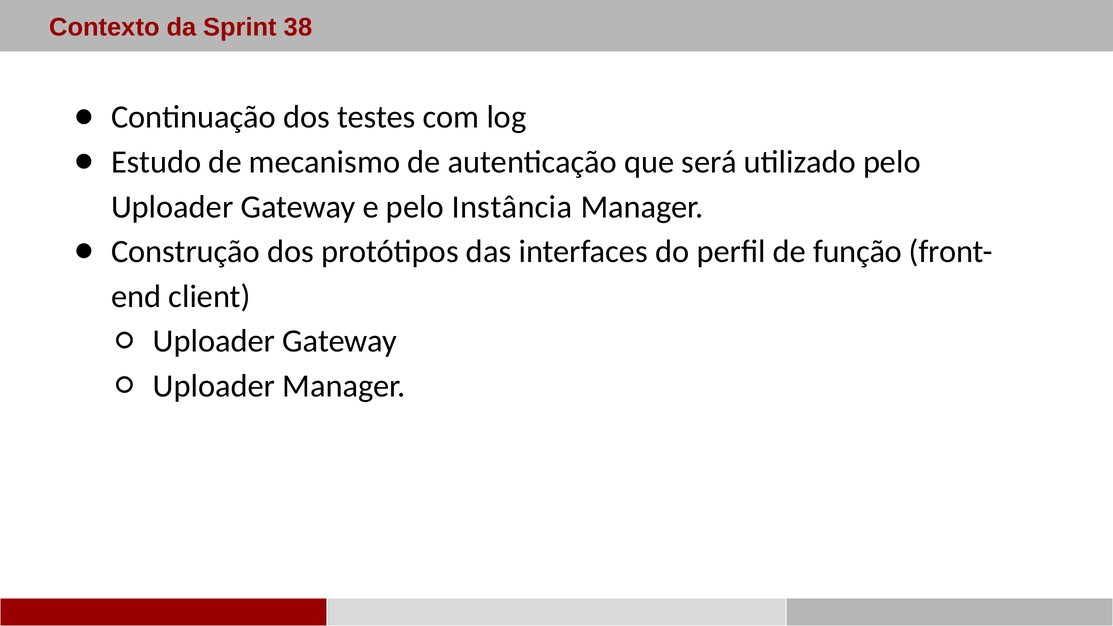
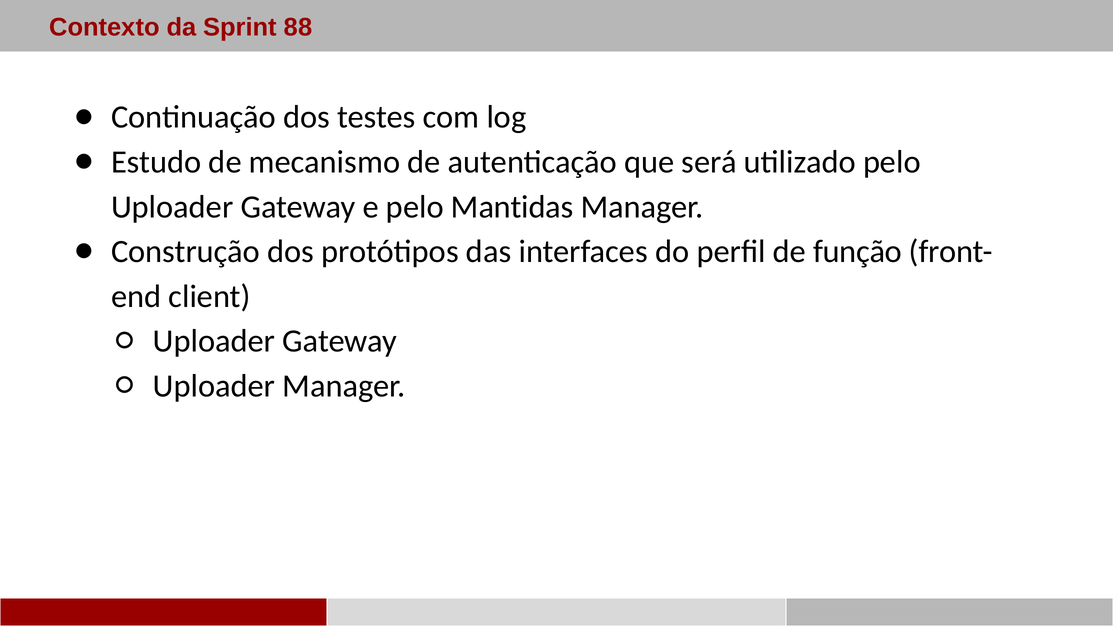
38: 38 -> 88
Instância: Instância -> Mantidas
